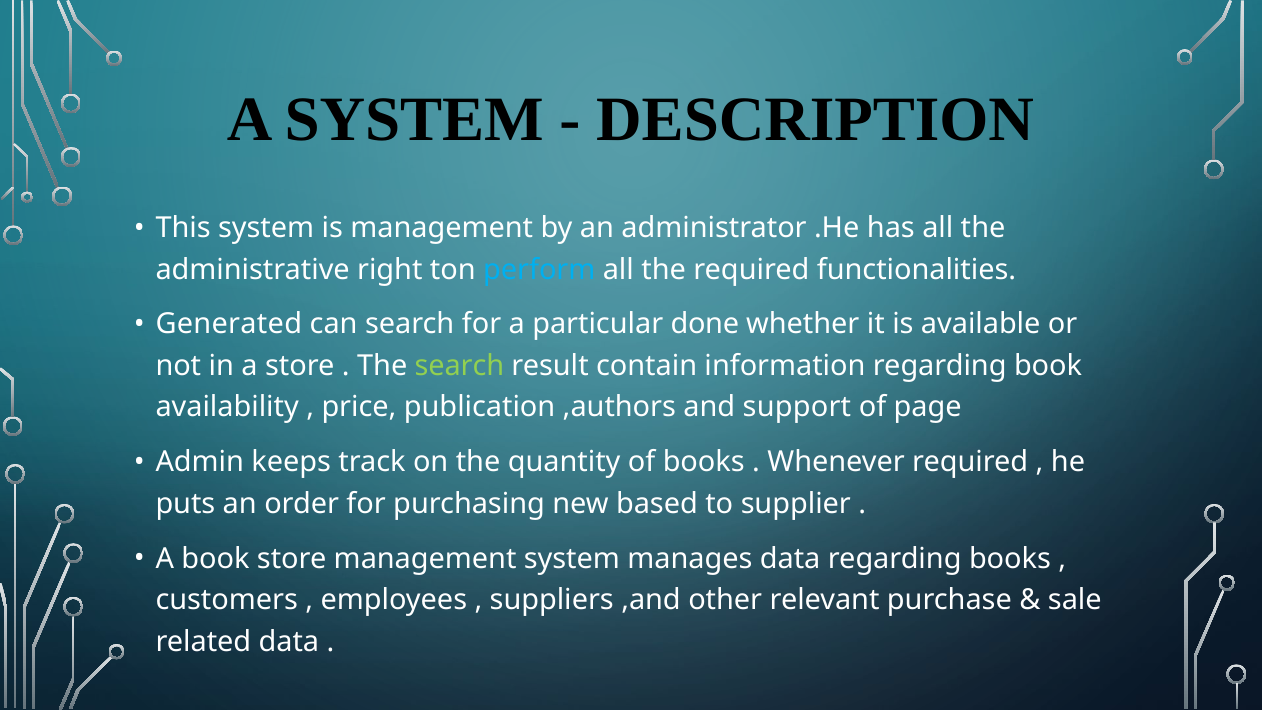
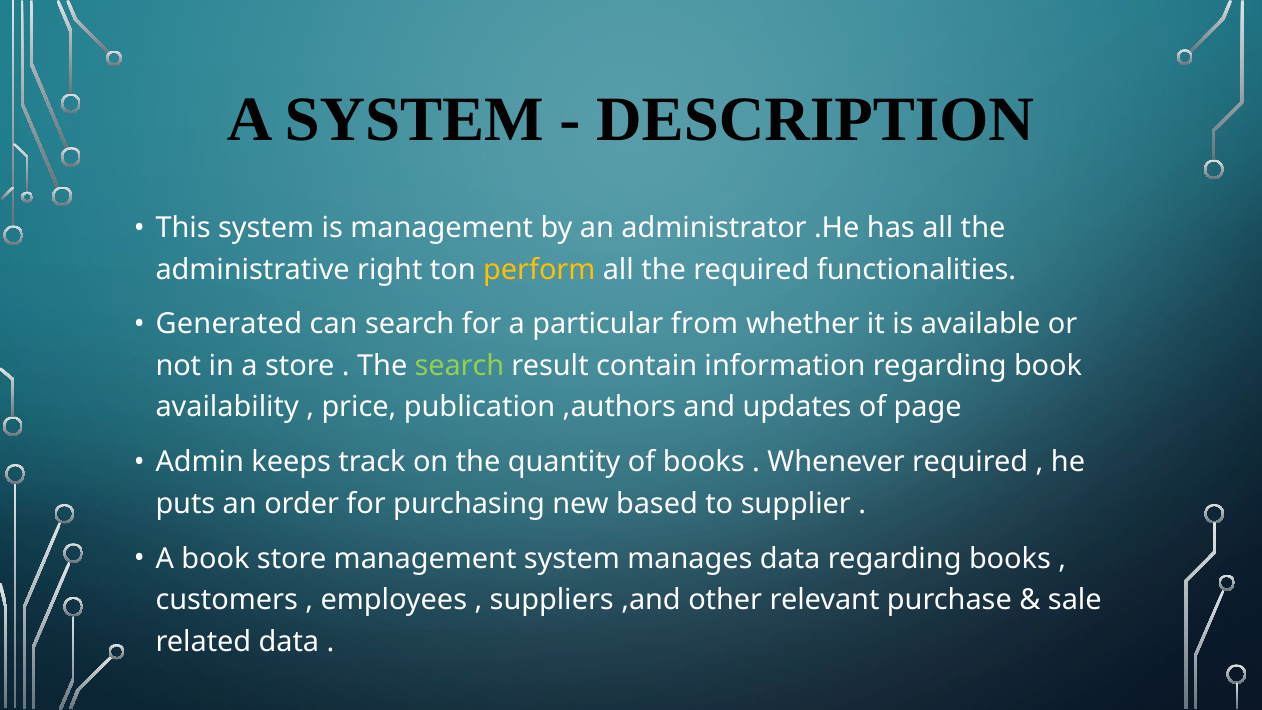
perform colour: light blue -> yellow
done: done -> from
support: support -> updates
